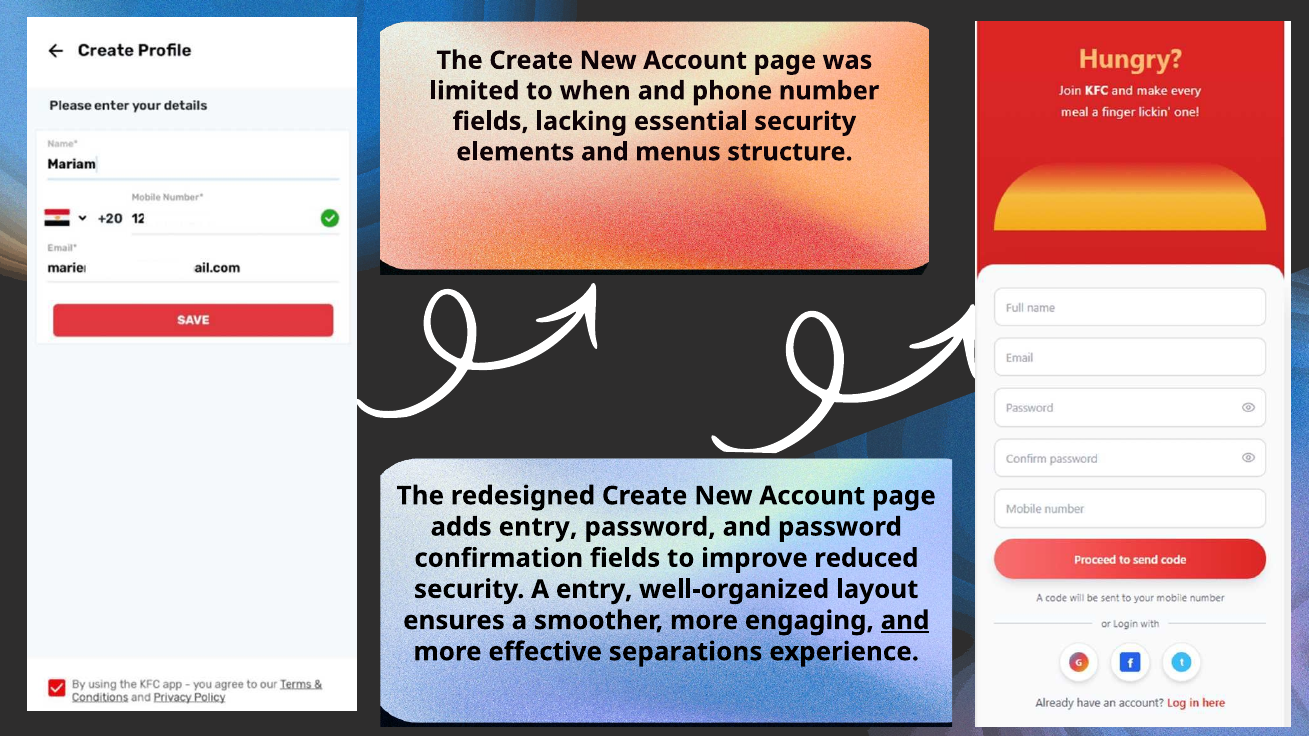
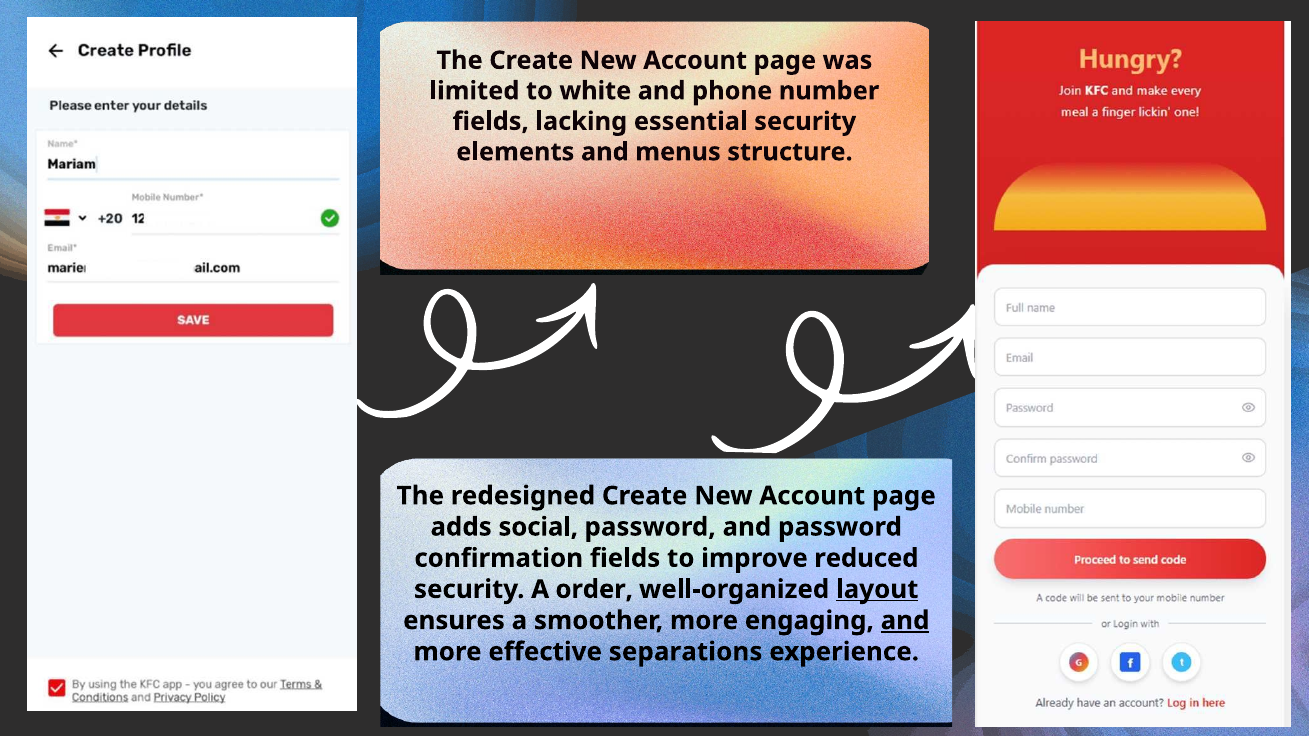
when: when -> white
adds entry: entry -> social
A entry: entry -> order
layout underline: none -> present
